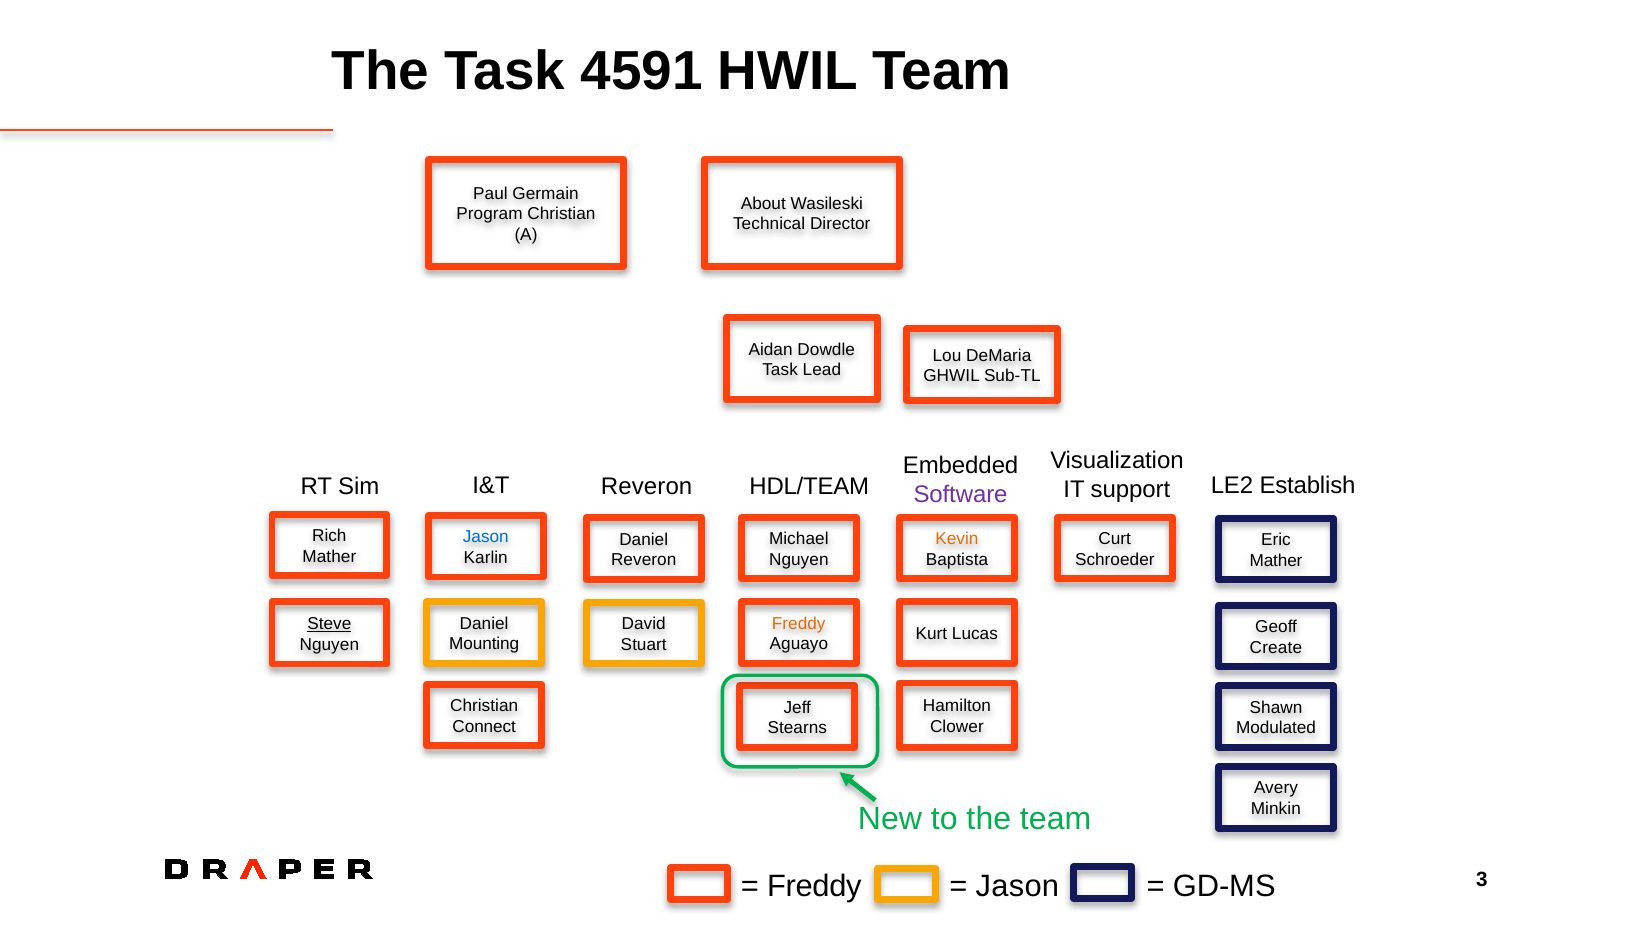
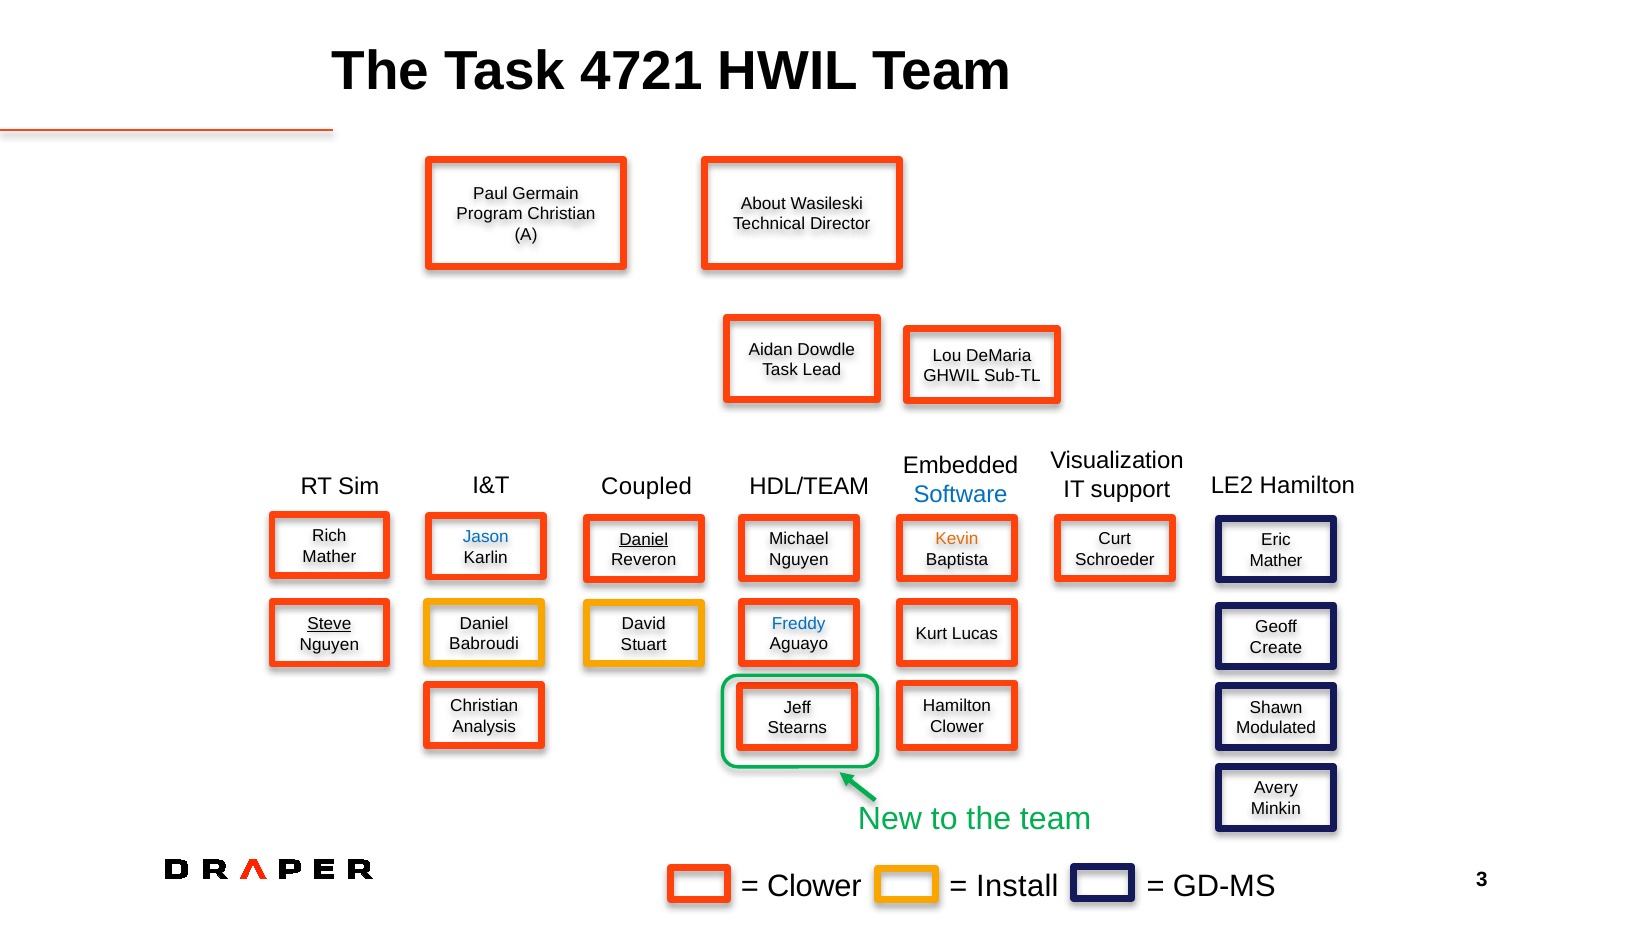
4591: 4591 -> 4721
LE2 Establish: Establish -> Hamilton
I&T Reveron: Reveron -> Coupled
Software colour: purple -> blue
Daniel at (644, 539) underline: none -> present
Freddy at (799, 623) colour: orange -> blue
Mounting: Mounting -> Babroudi
Connect: Connect -> Analysis
Freddy at (814, 886): Freddy -> Clower
Jason at (1017, 886): Jason -> Install
